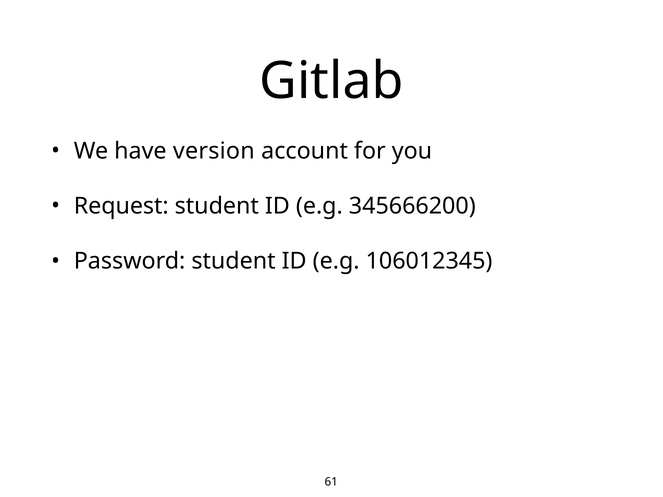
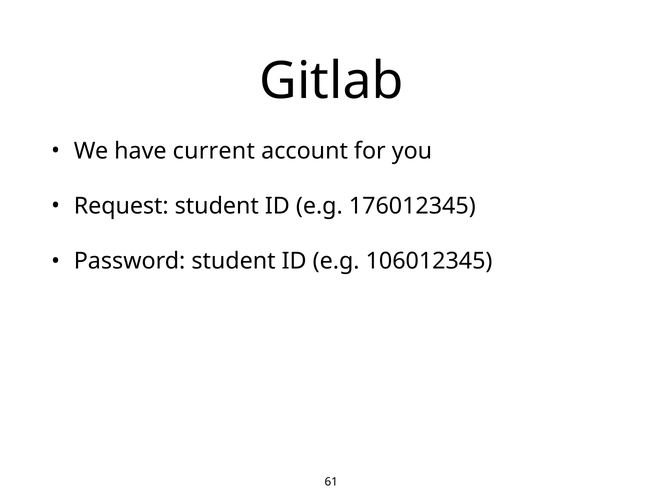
version: version -> current
345666200: 345666200 -> 176012345
